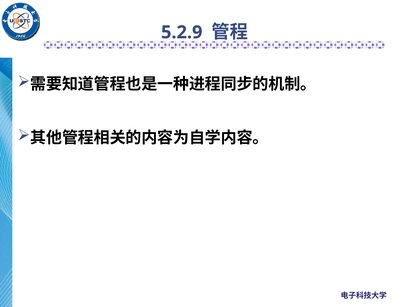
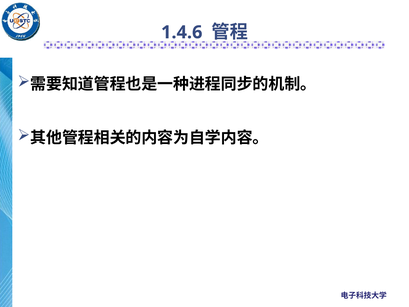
5.2.9: 5.2.9 -> 1.4.6
